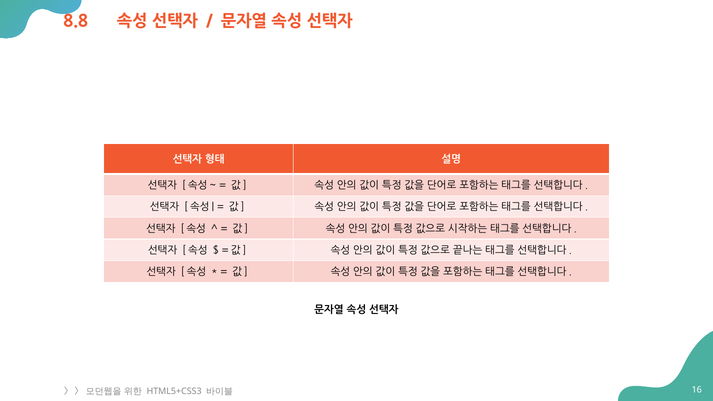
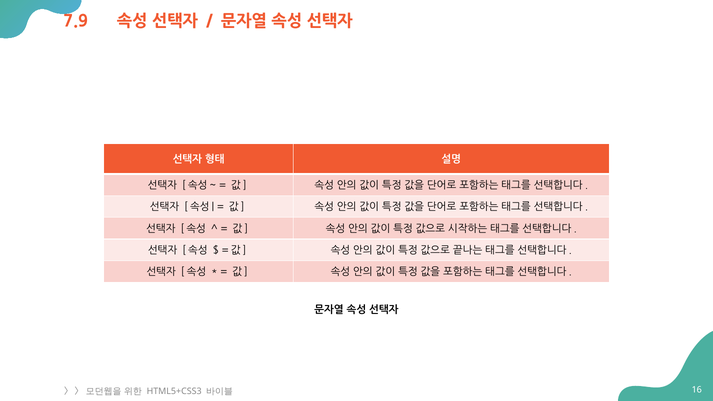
8.8: 8.8 -> 7.9
